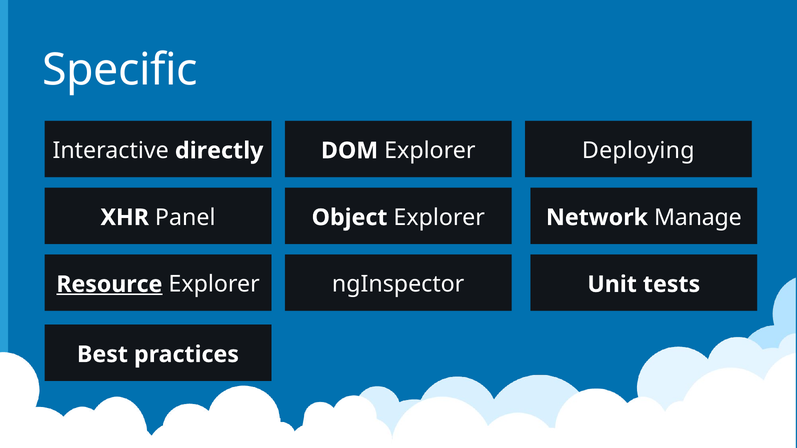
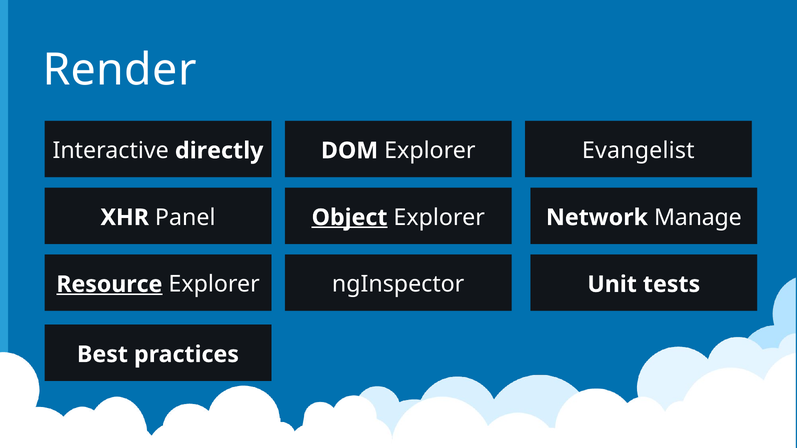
Specific: Specific -> Render
Deploying: Deploying -> Evangelist
Object underline: none -> present
